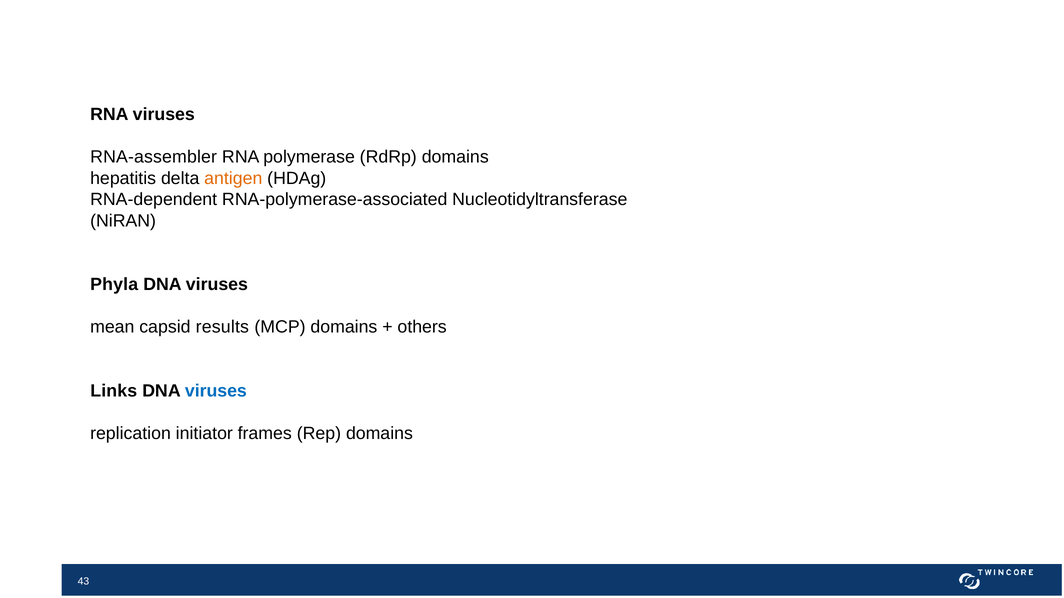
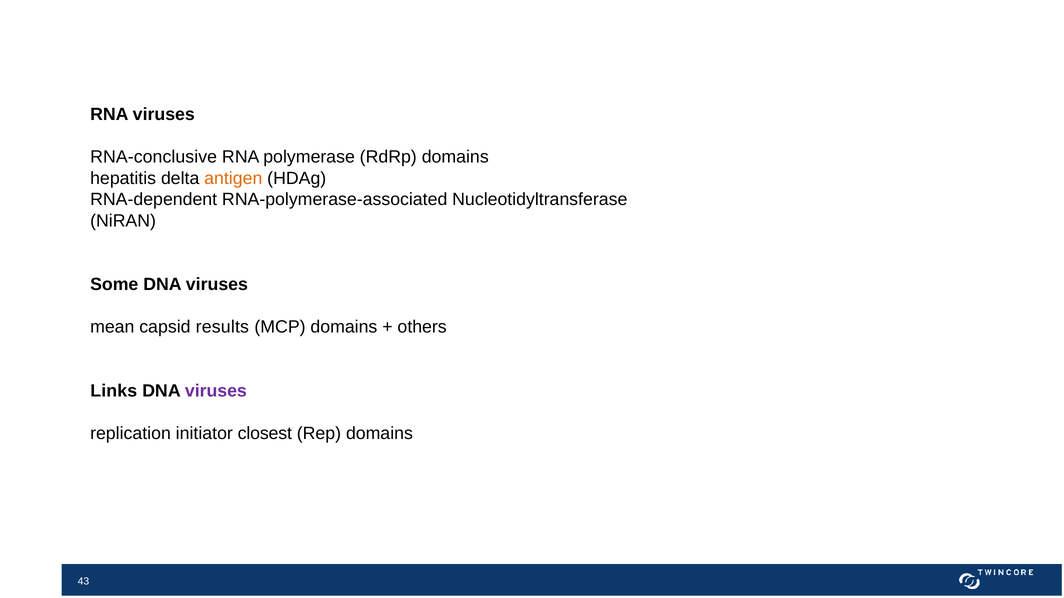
RNA-assembler: RNA-assembler -> RNA-conclusive
Phyla: Phyla -> Some
viruses at (216, 391) colour: blue -> purple
frames: frames -> closest
